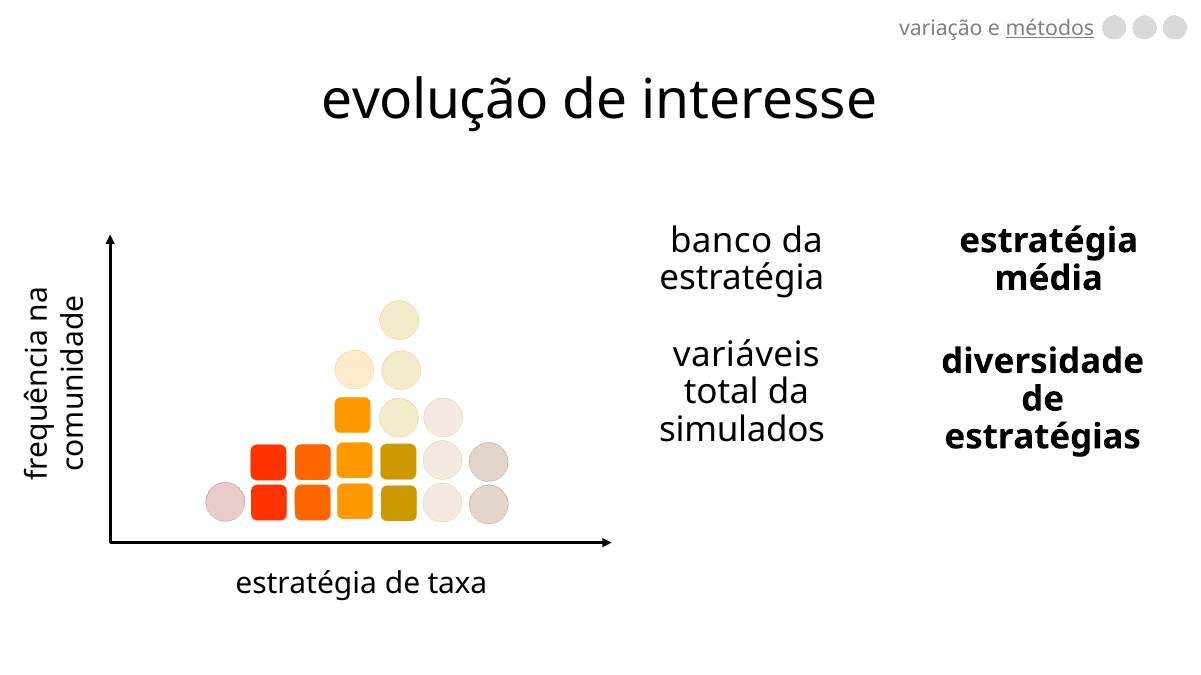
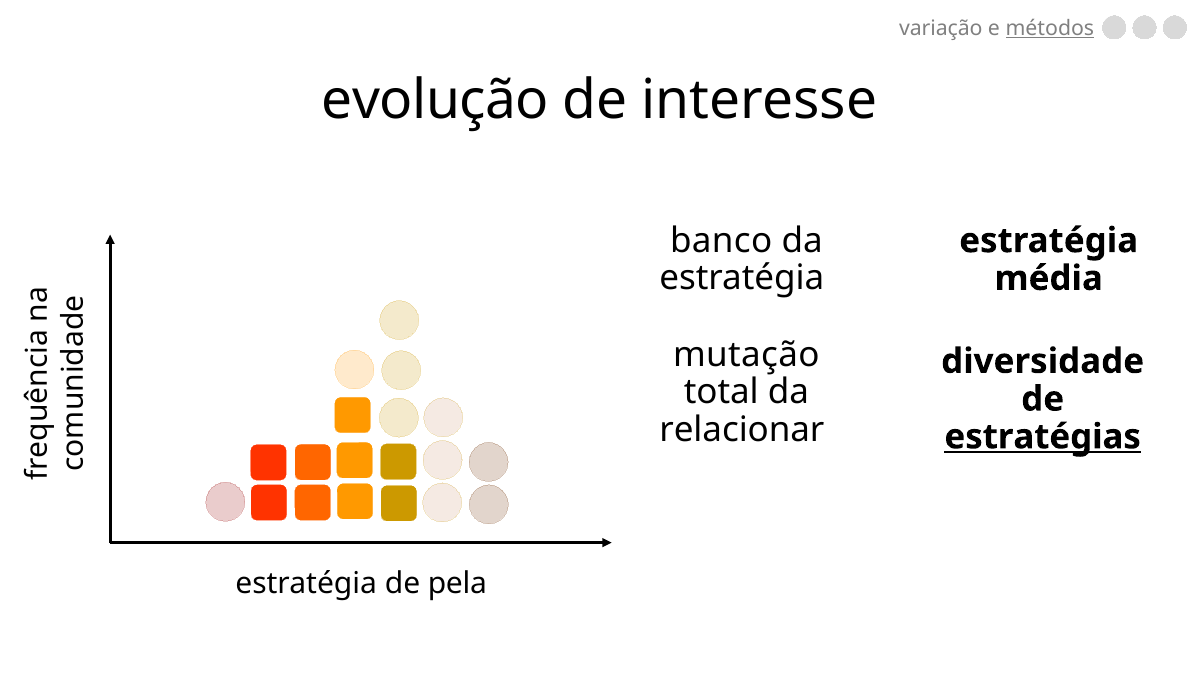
variáveis: variáveis -> mutação
simulados: simulados -> relacionar
estratégias underline: none -> present
taxa: taxa -> pela
